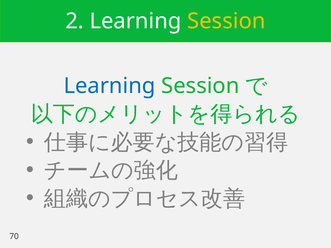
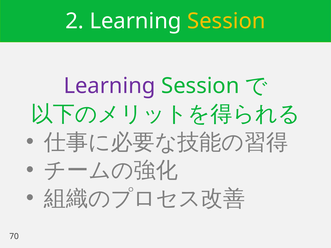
Learning at (109, 86) colour: blue -> purple
